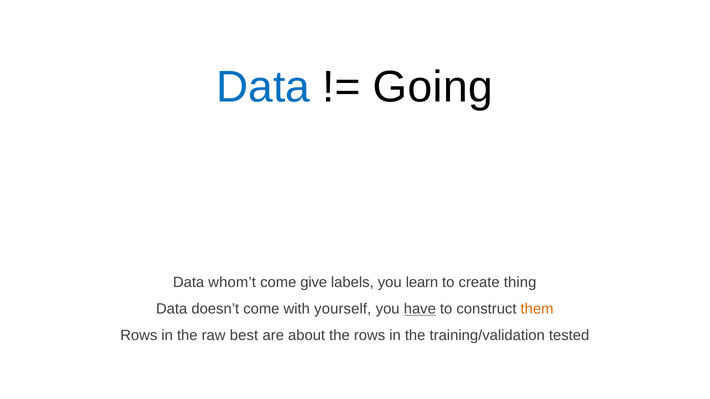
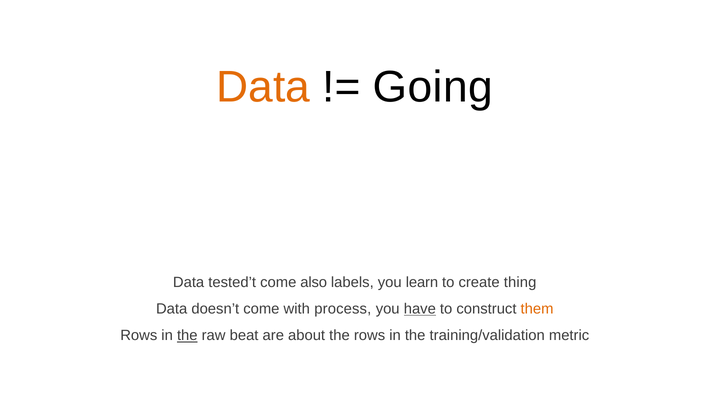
Data at (263, 87) colour: blue -> orange
whom’t: whom’t -> tested’t
give: give -> also
yourself: yourself -> process
the at (187, 336) underline: none -> present
best: best -> beat
tested: tested -> metric
